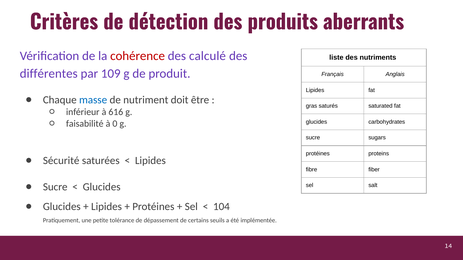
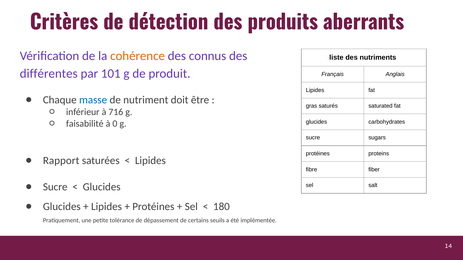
cohérence colour: red -> orange
calculé: calculé -> connus
109: 109 -> 101
616: 616 -> 716
Sécurité: Sécurité -> Rapport
104: 104 -> 180
